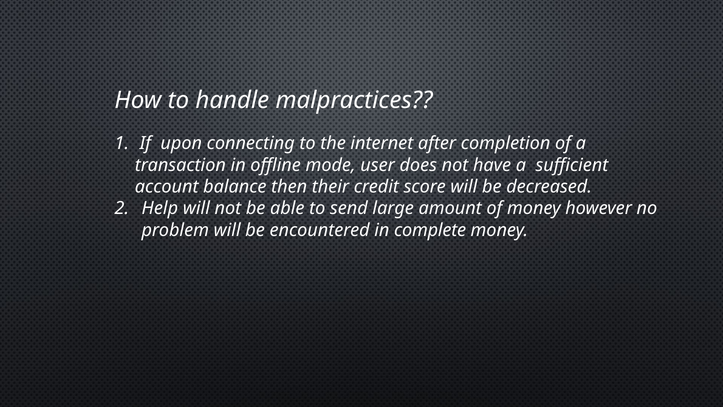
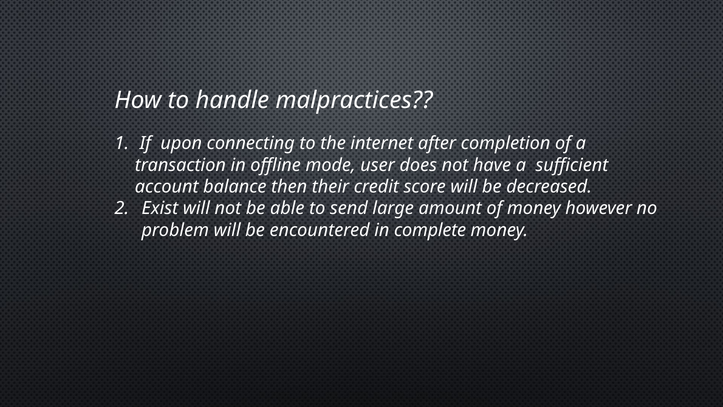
Help: Help -> Exist
